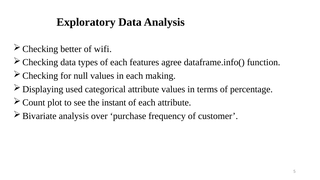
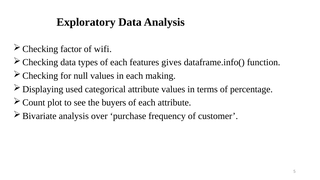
better: better -> factor
agree: agree -> gives
instant: instant -> buyers
